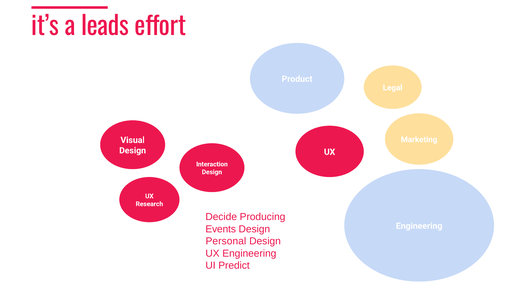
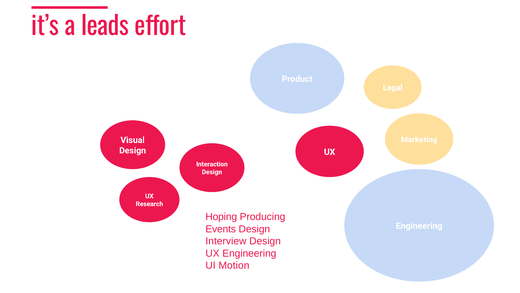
Decide: Decide -> Hoping
Personal: Personal -> Interview
Predict: Predict -> Motion
